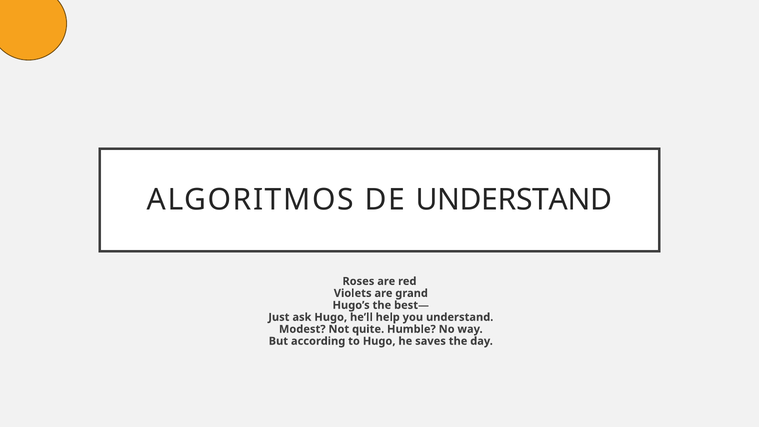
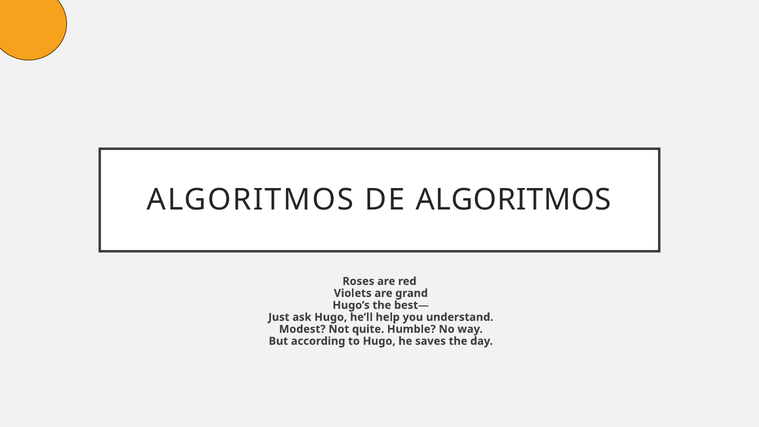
DE UNDERSTAND: UNDERSTAND -> ALGORITMOS
